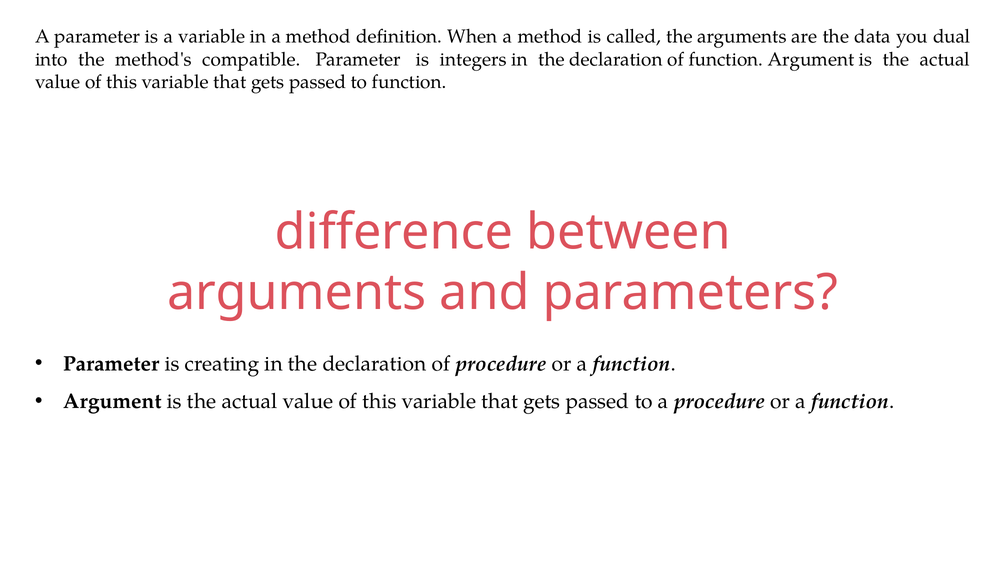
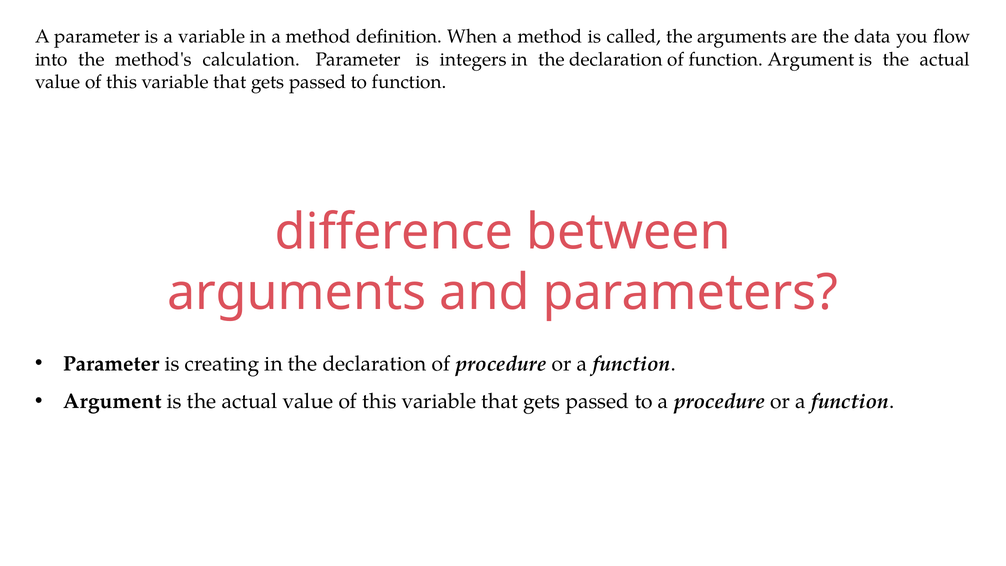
dual: dual -> flow
compatible: compatible -> calculation
